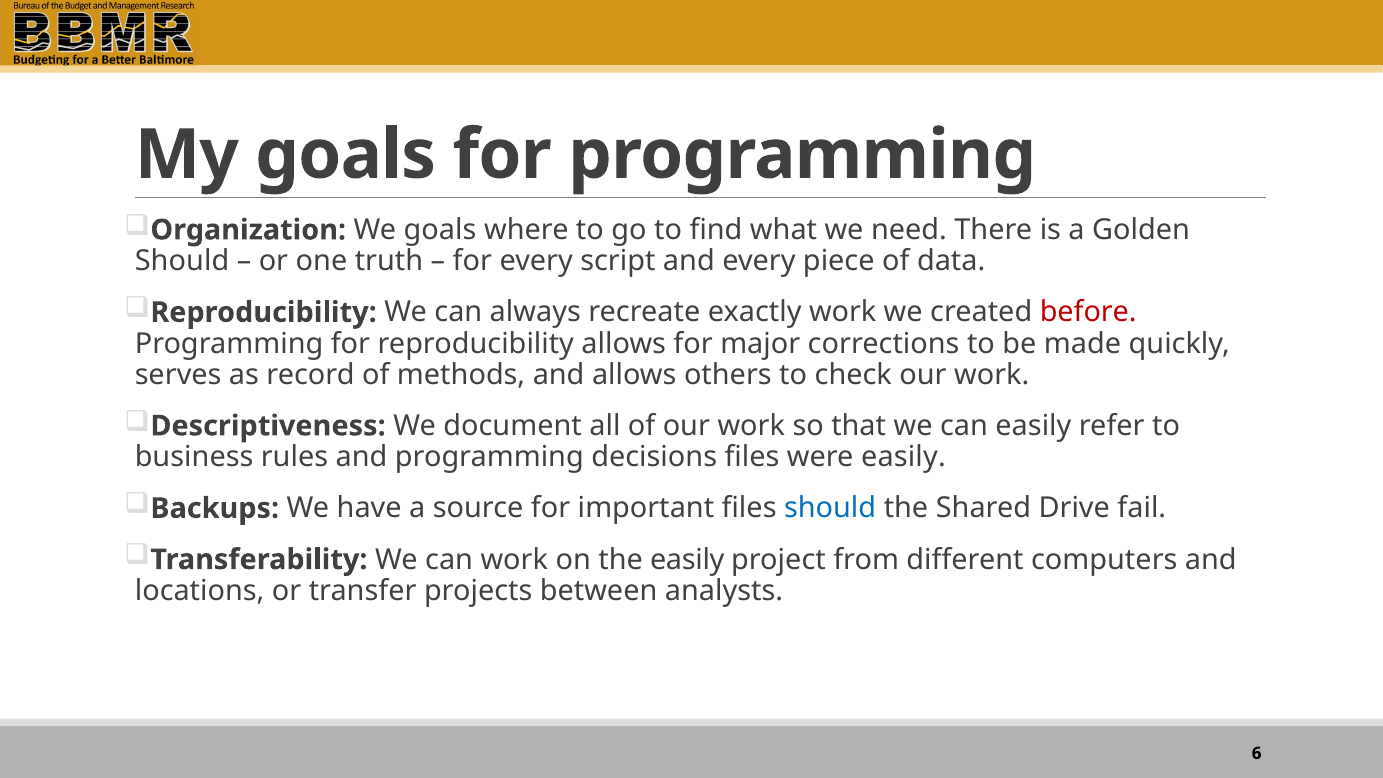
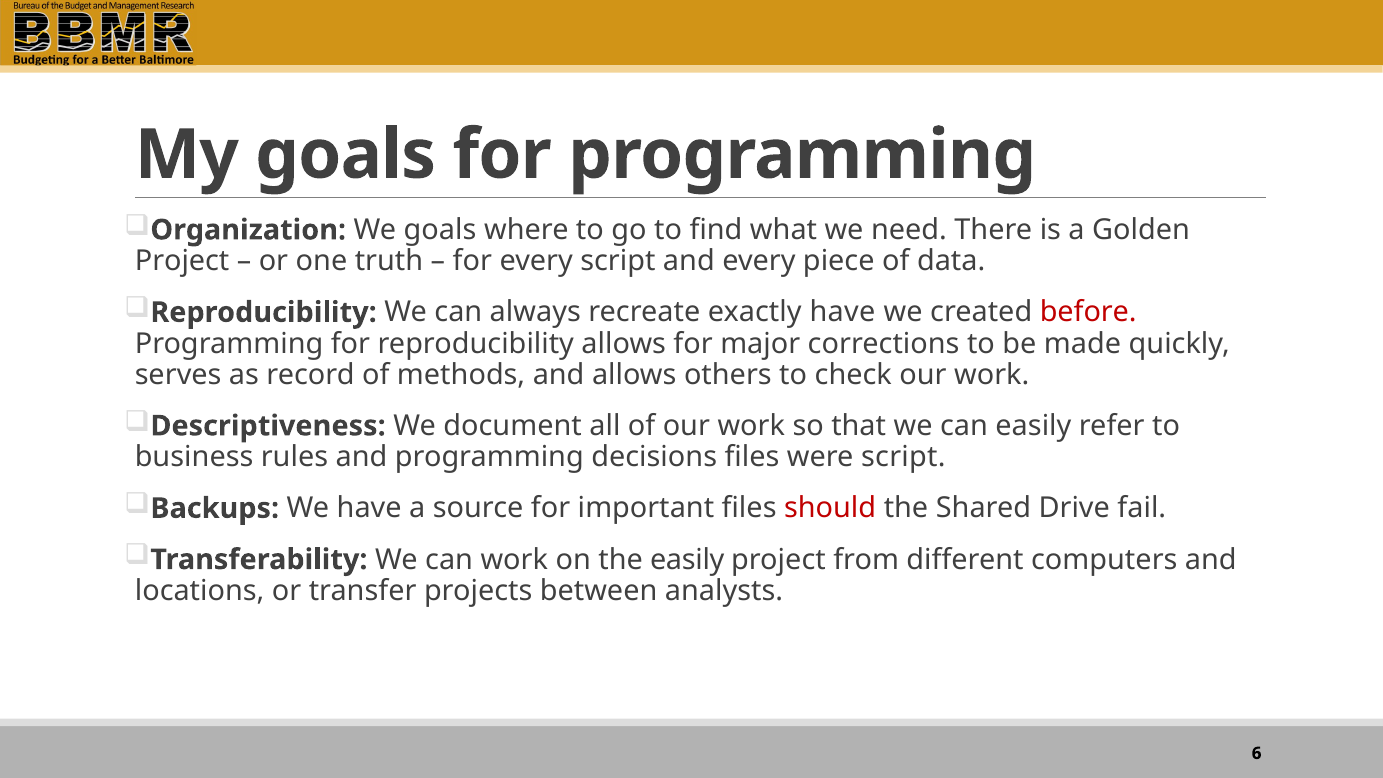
Should at (182, 261): Should -> Project
exactly work: work -> have
were easily: easily -> script
should at (830, 508) colour: blue -> red
